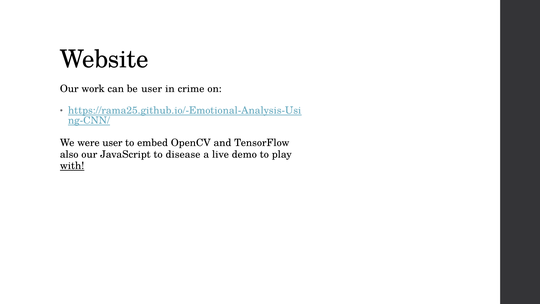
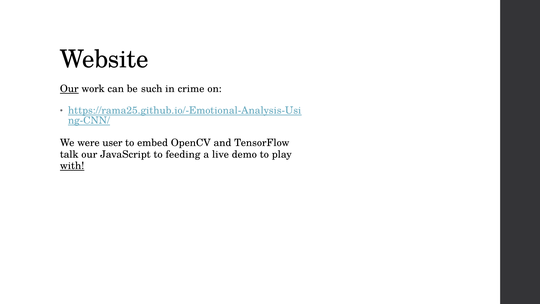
Our at (69, 89) underline: none -> present
be user: user -> such
also: also -> talk
disease: disease -> feeding
